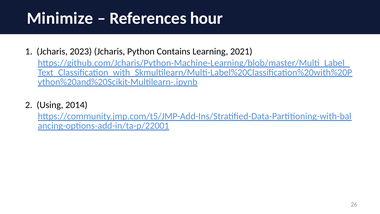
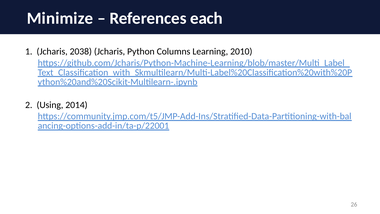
hour: hour -> each
2023: 2023 -> 2038
Contains: Contains -> Columns
2021: 2021 -> 2010
